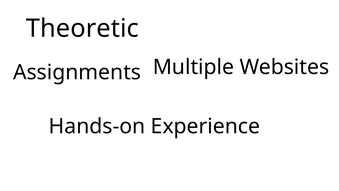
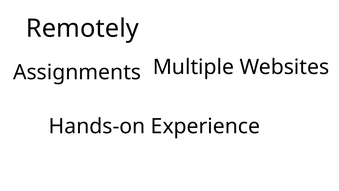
Theoretic: Theoretic -> Remotely
